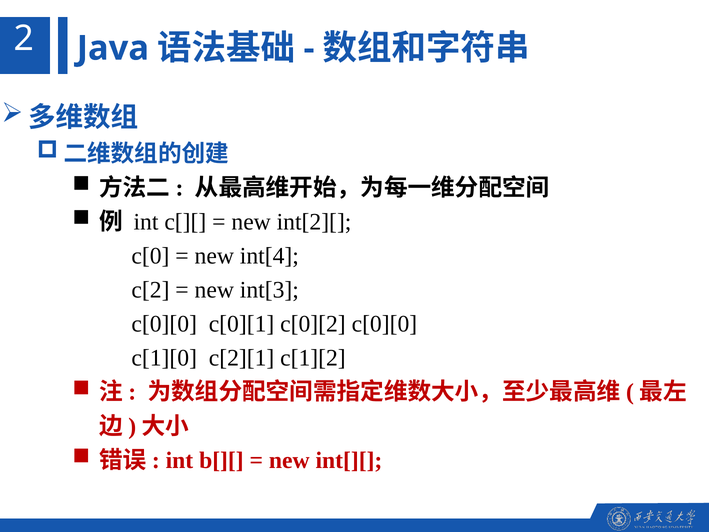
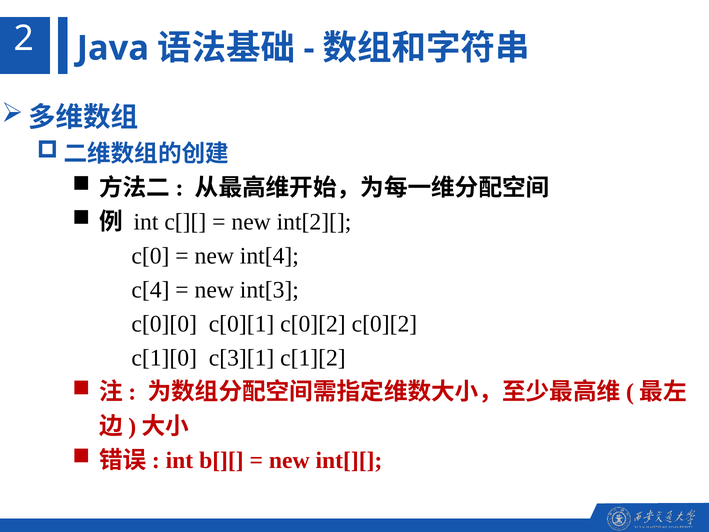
c[2: c[2 -> c[4
c[0][2 c[0][0: c[0][0 -> c[0][2
c[2][1: c[2][1 -> c[3][1
